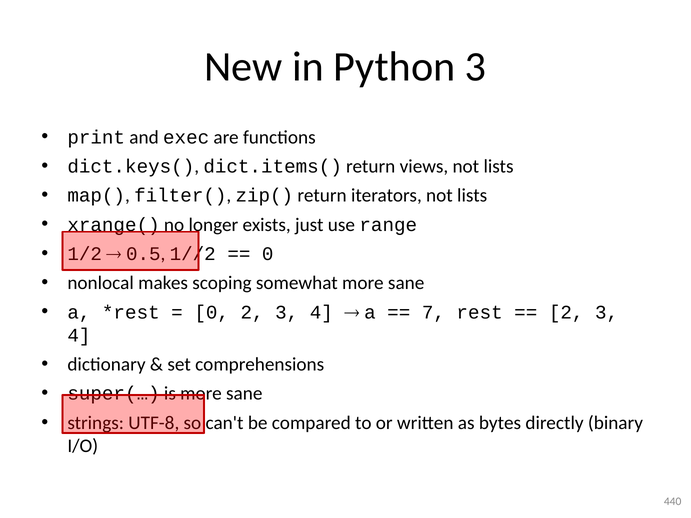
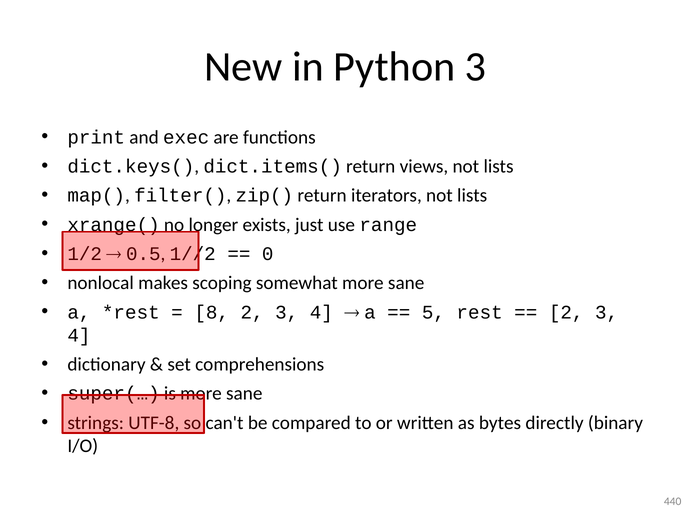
0 at (212, 312): 0 -> 8
7: 7 -> 5
